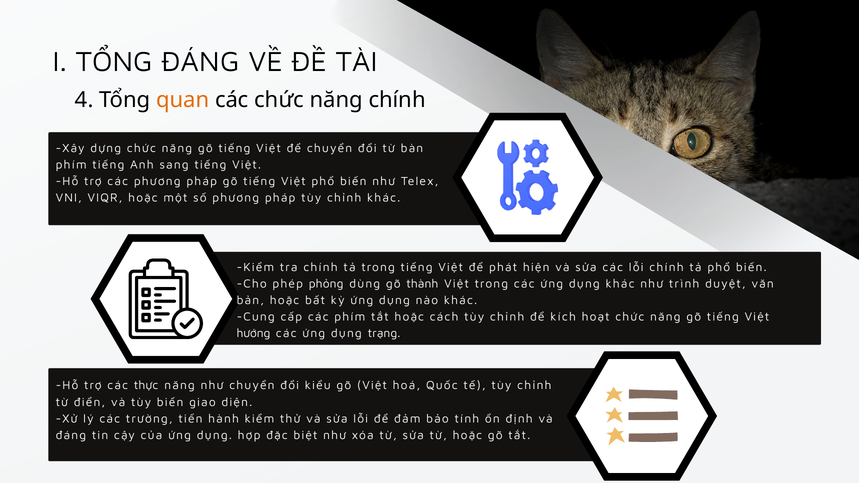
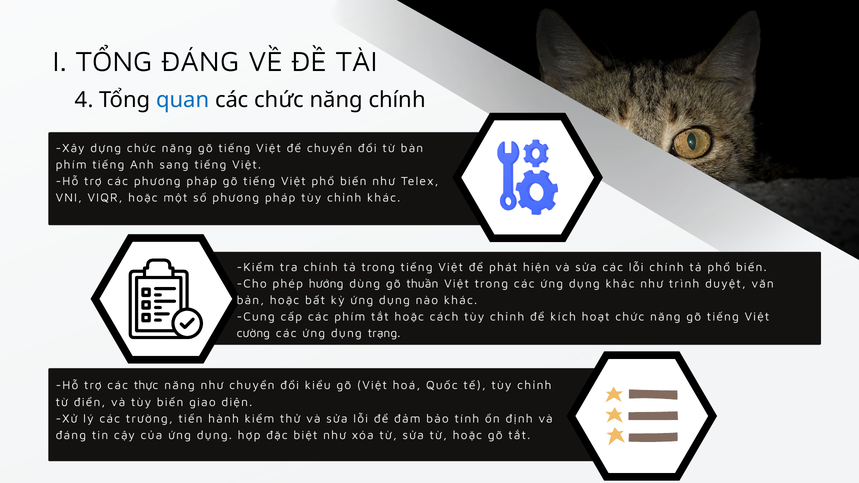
quan colour: orange -> blue
phỏng: phỏng -> hướng
thành: thành -> thuần
hướng: hướng -> cường
